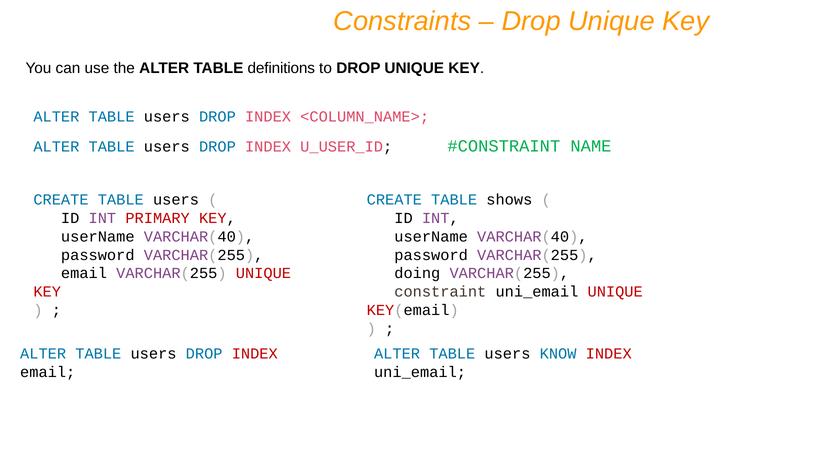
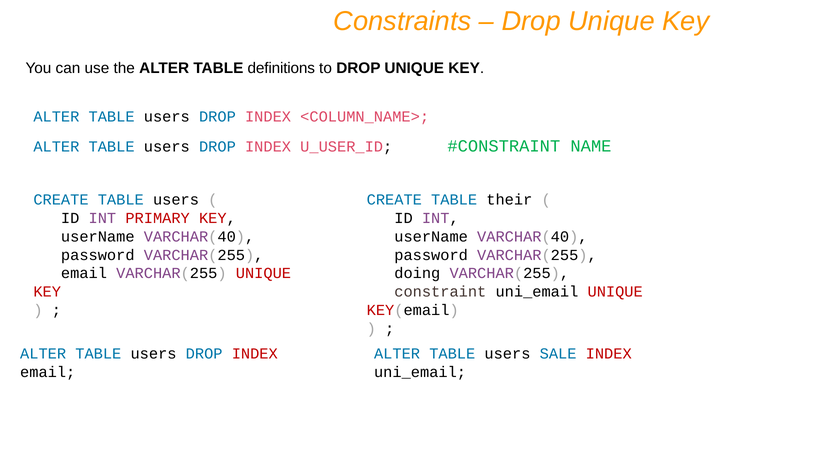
shows: shows -> their
KNOW: KNOW -> SALE
